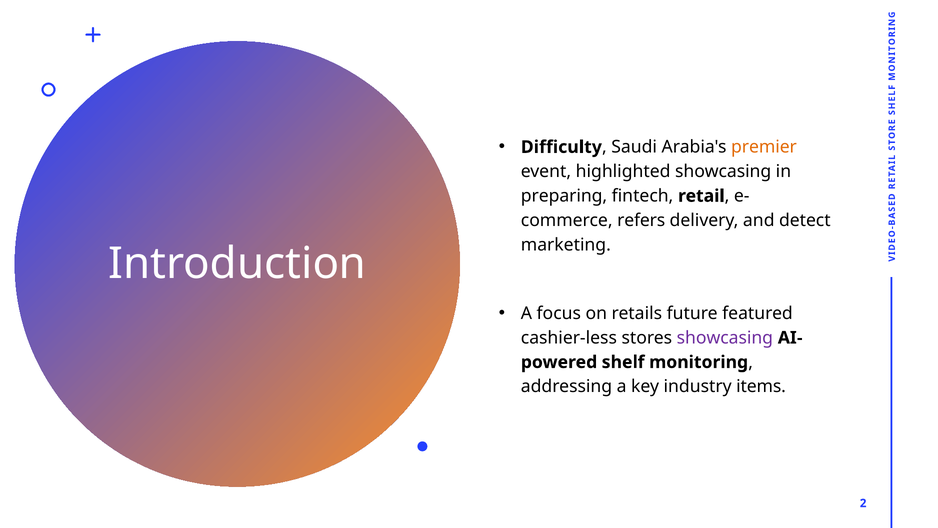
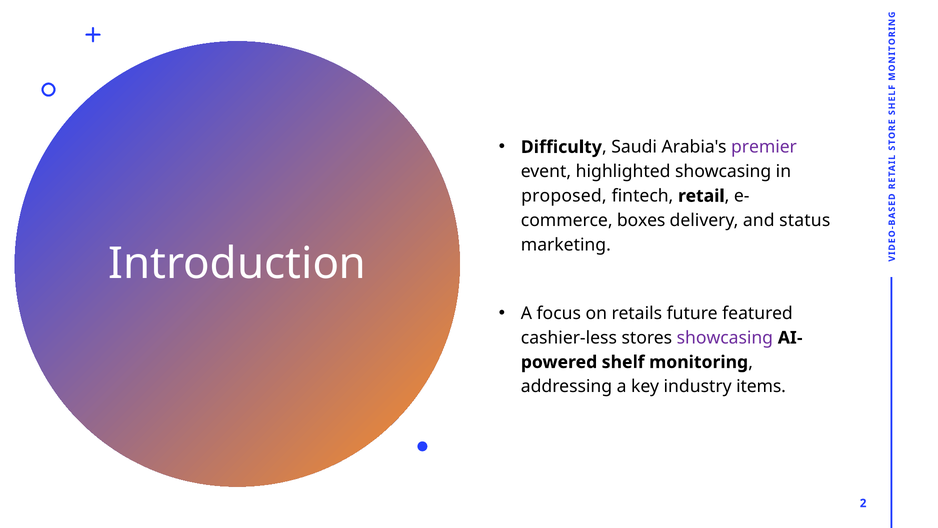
premier colour: orange -> purple
preparing: preparing -> proposed
refers: refers -> boxes
detect: detect -> status
